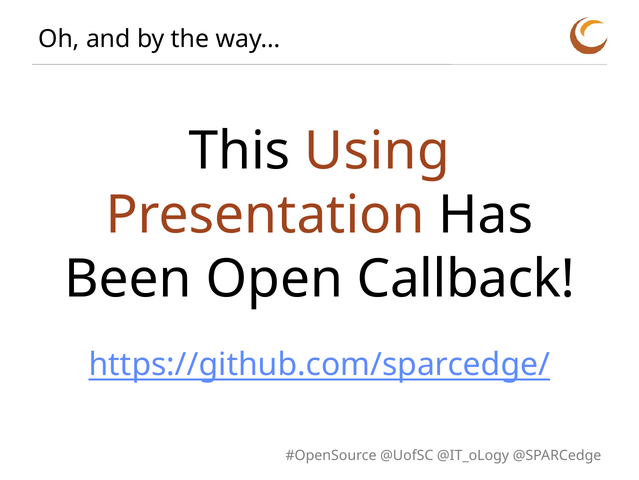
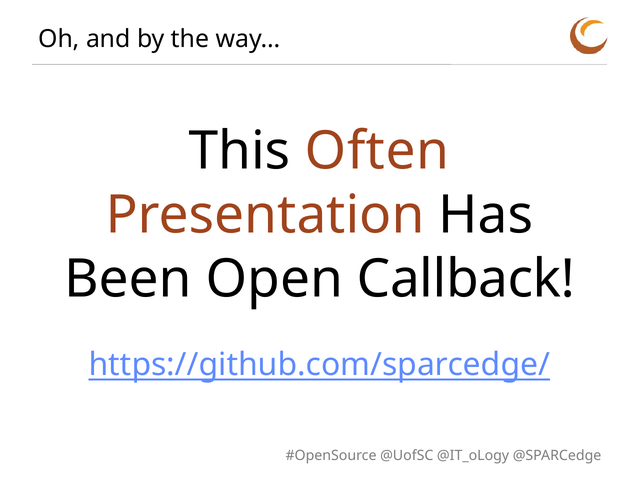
Using: Using -> Often
